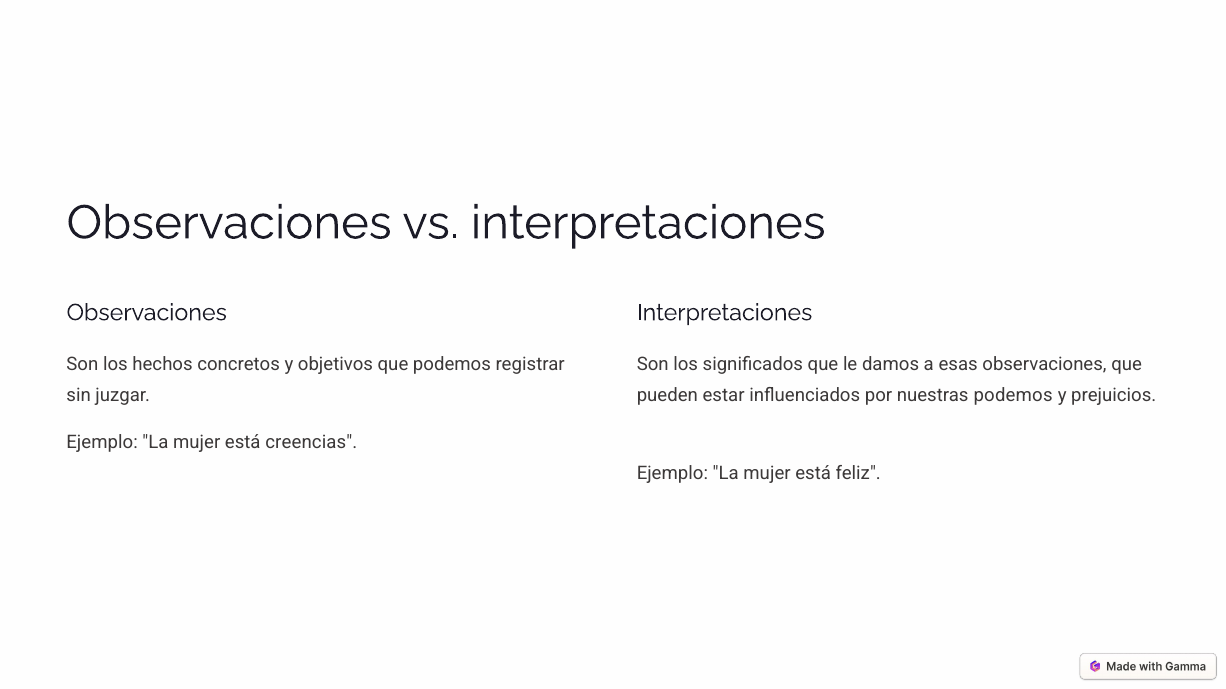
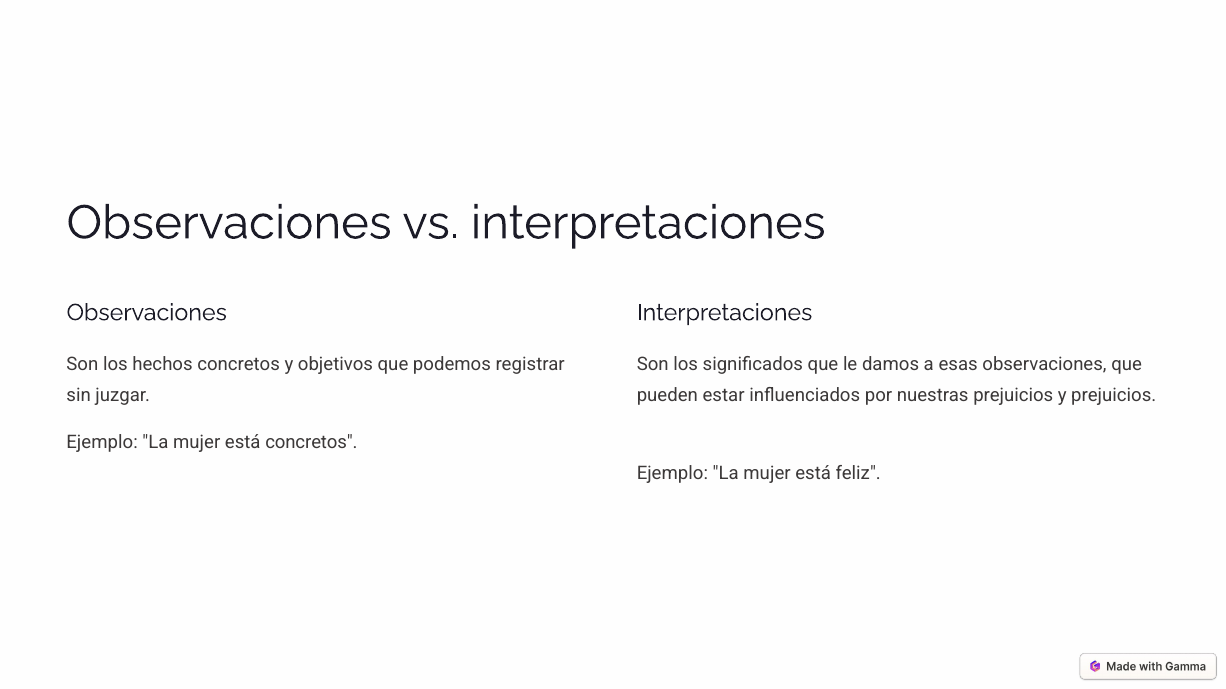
nuestras podemos: podemos -> prejuicios
está creencias: creencias -> concretos
